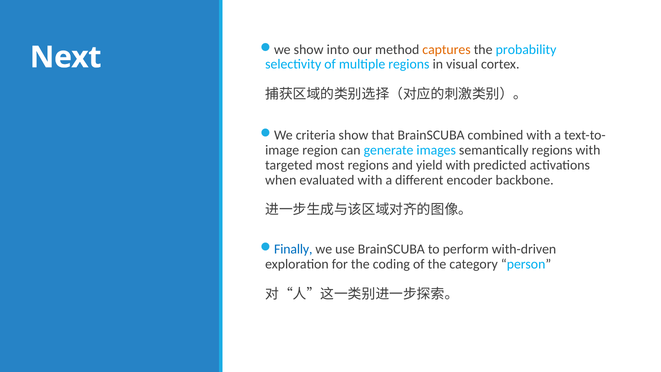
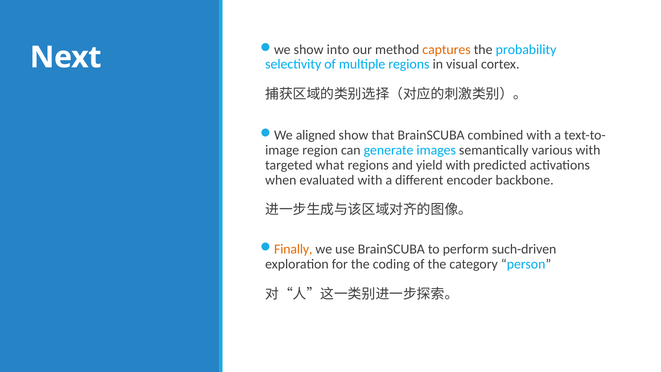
criteria: criteria -> aligned
semantically regions: regions -> various
most: most -> what
Finally colour: blue -> orange
with-driven: with-driven -> such-driven
